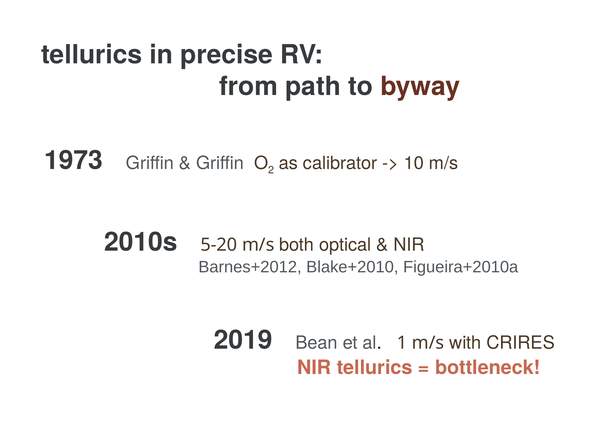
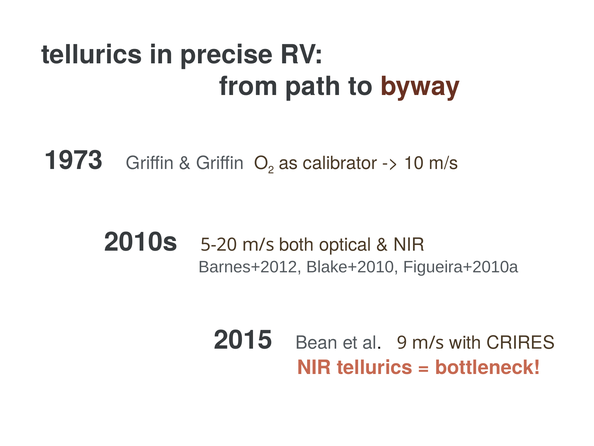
2019: 2019 -> 2015
1: 1 -> 9
